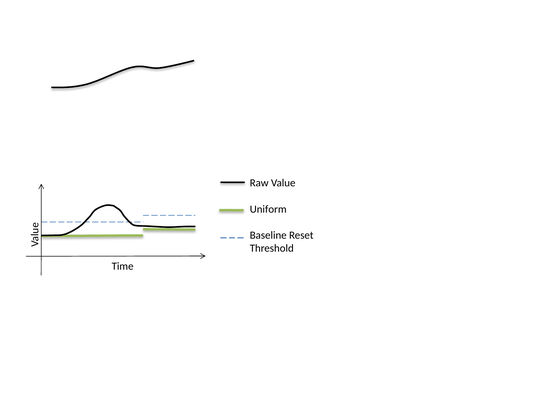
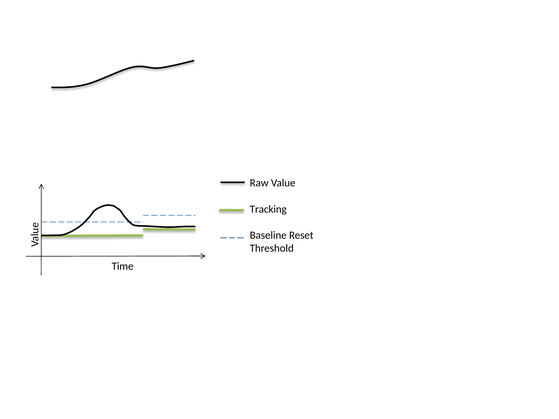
Uniform: Uniform -> Tracking
